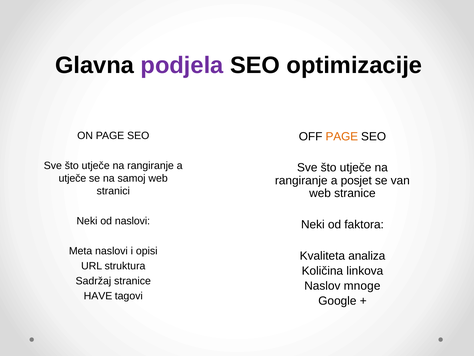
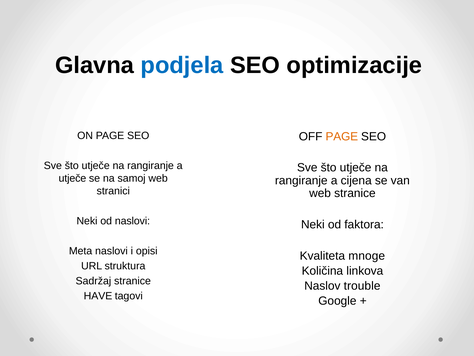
podjela colour: purple -> blue
posjet: posjet -> cijena
analiza: analiza -> mnoge
mnoge: mnoge -> trouble
